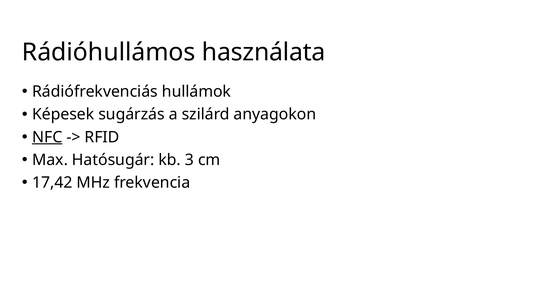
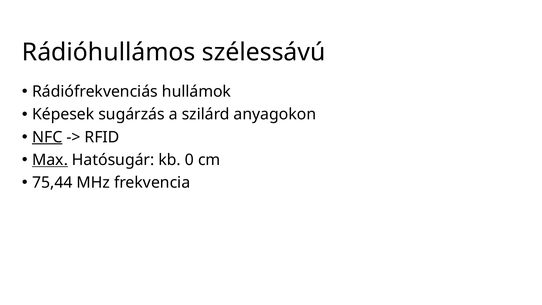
használata: használata -> szélessávú
Max underline: none -> present
3: 3 -> 0
17,42: 17,42 -> 75,44
